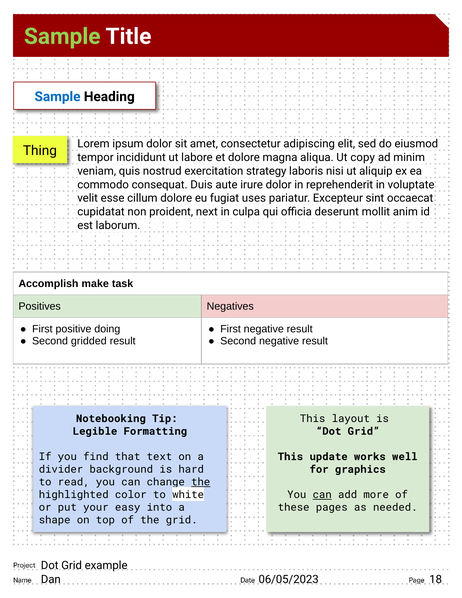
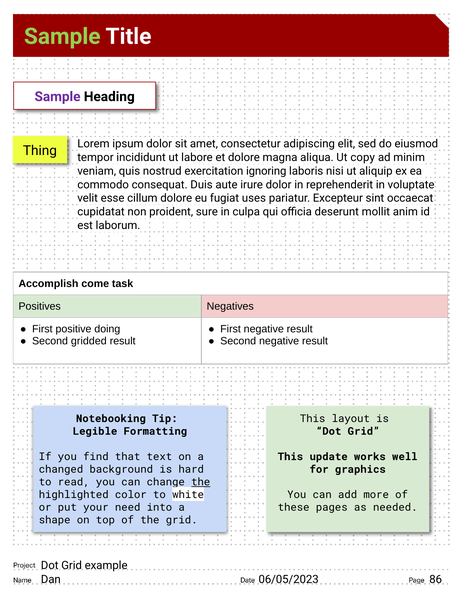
Sample at (58, 97) colour: blue -> purple
strategy: strategy -> ignoring
next: next -> sure
make: make -> come
divider: divider -> changed
can at (322, 495) underline: present -> none
easy: easy -> need
18: 18 -> 86
